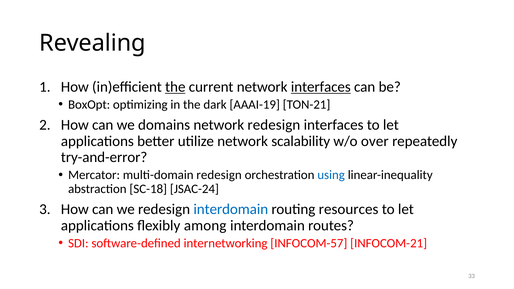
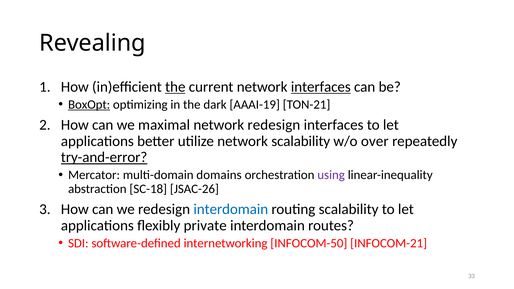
BoxOpt underline: none -> present
domains: domains -> maximal
try-and-error underline: none -> present
multi-domain redesign: redesign -> domains
using colour: blue -> purple
JSAC-24: JSAC-24 -> JSAC-26
routing resources: resources -> scalability
among: among -> private
INFOCOM-57: INFOCOM-57 -> INFOCOM-50
